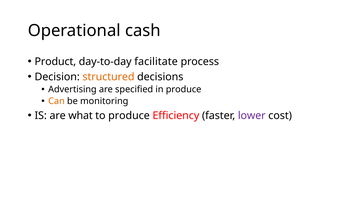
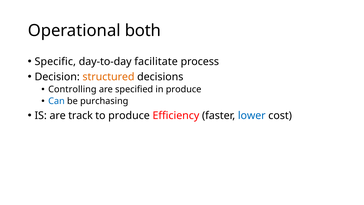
cash: cash -> both
Product: Product -> Specific
Advertising: Advertising -> Controlling
Can colour: orange -> blue
monitoring: monitoring -> purchasing
what: what -> track
lower colour: purple -> blue
